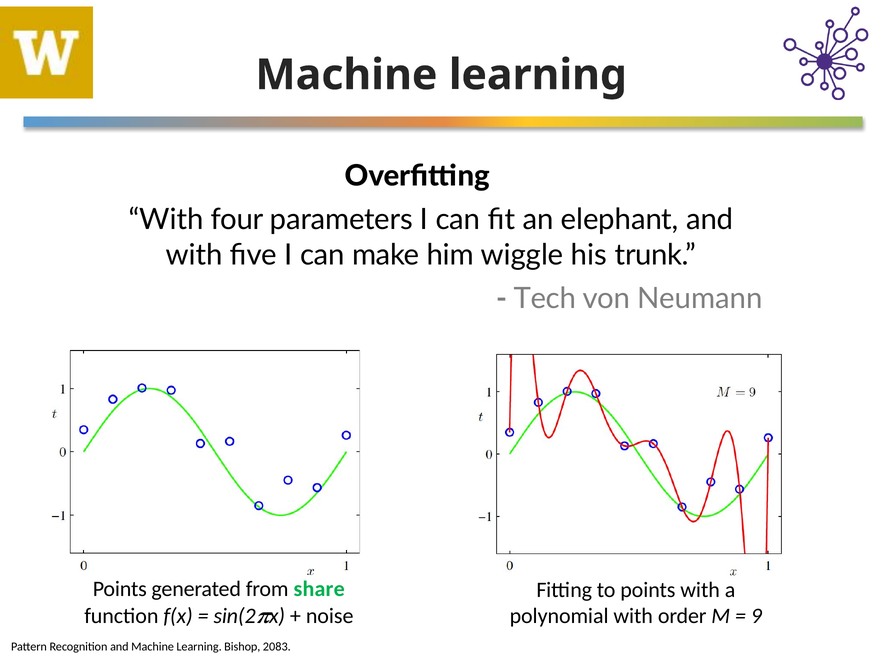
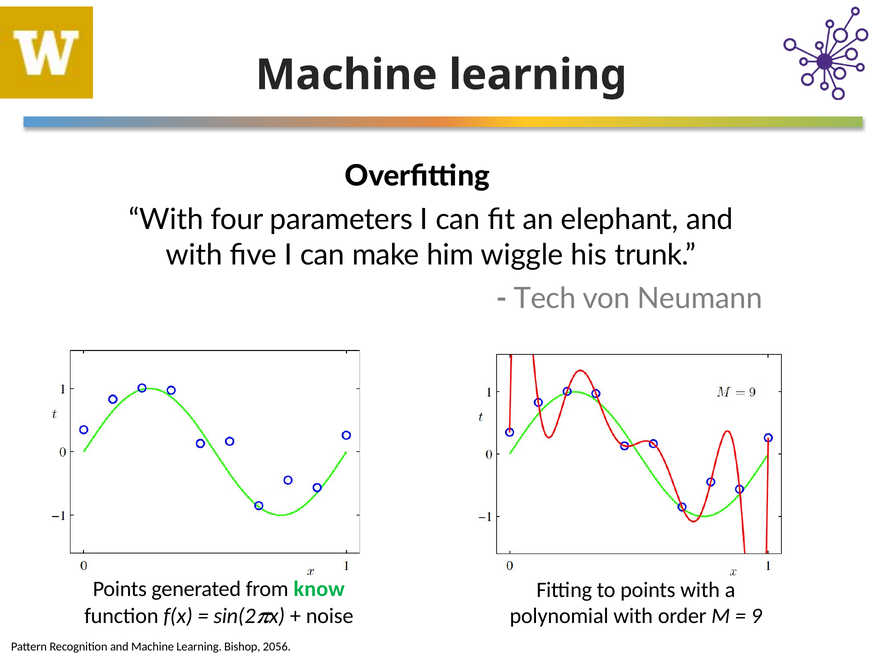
share: share -> know
2083: 2083 -> 2056
